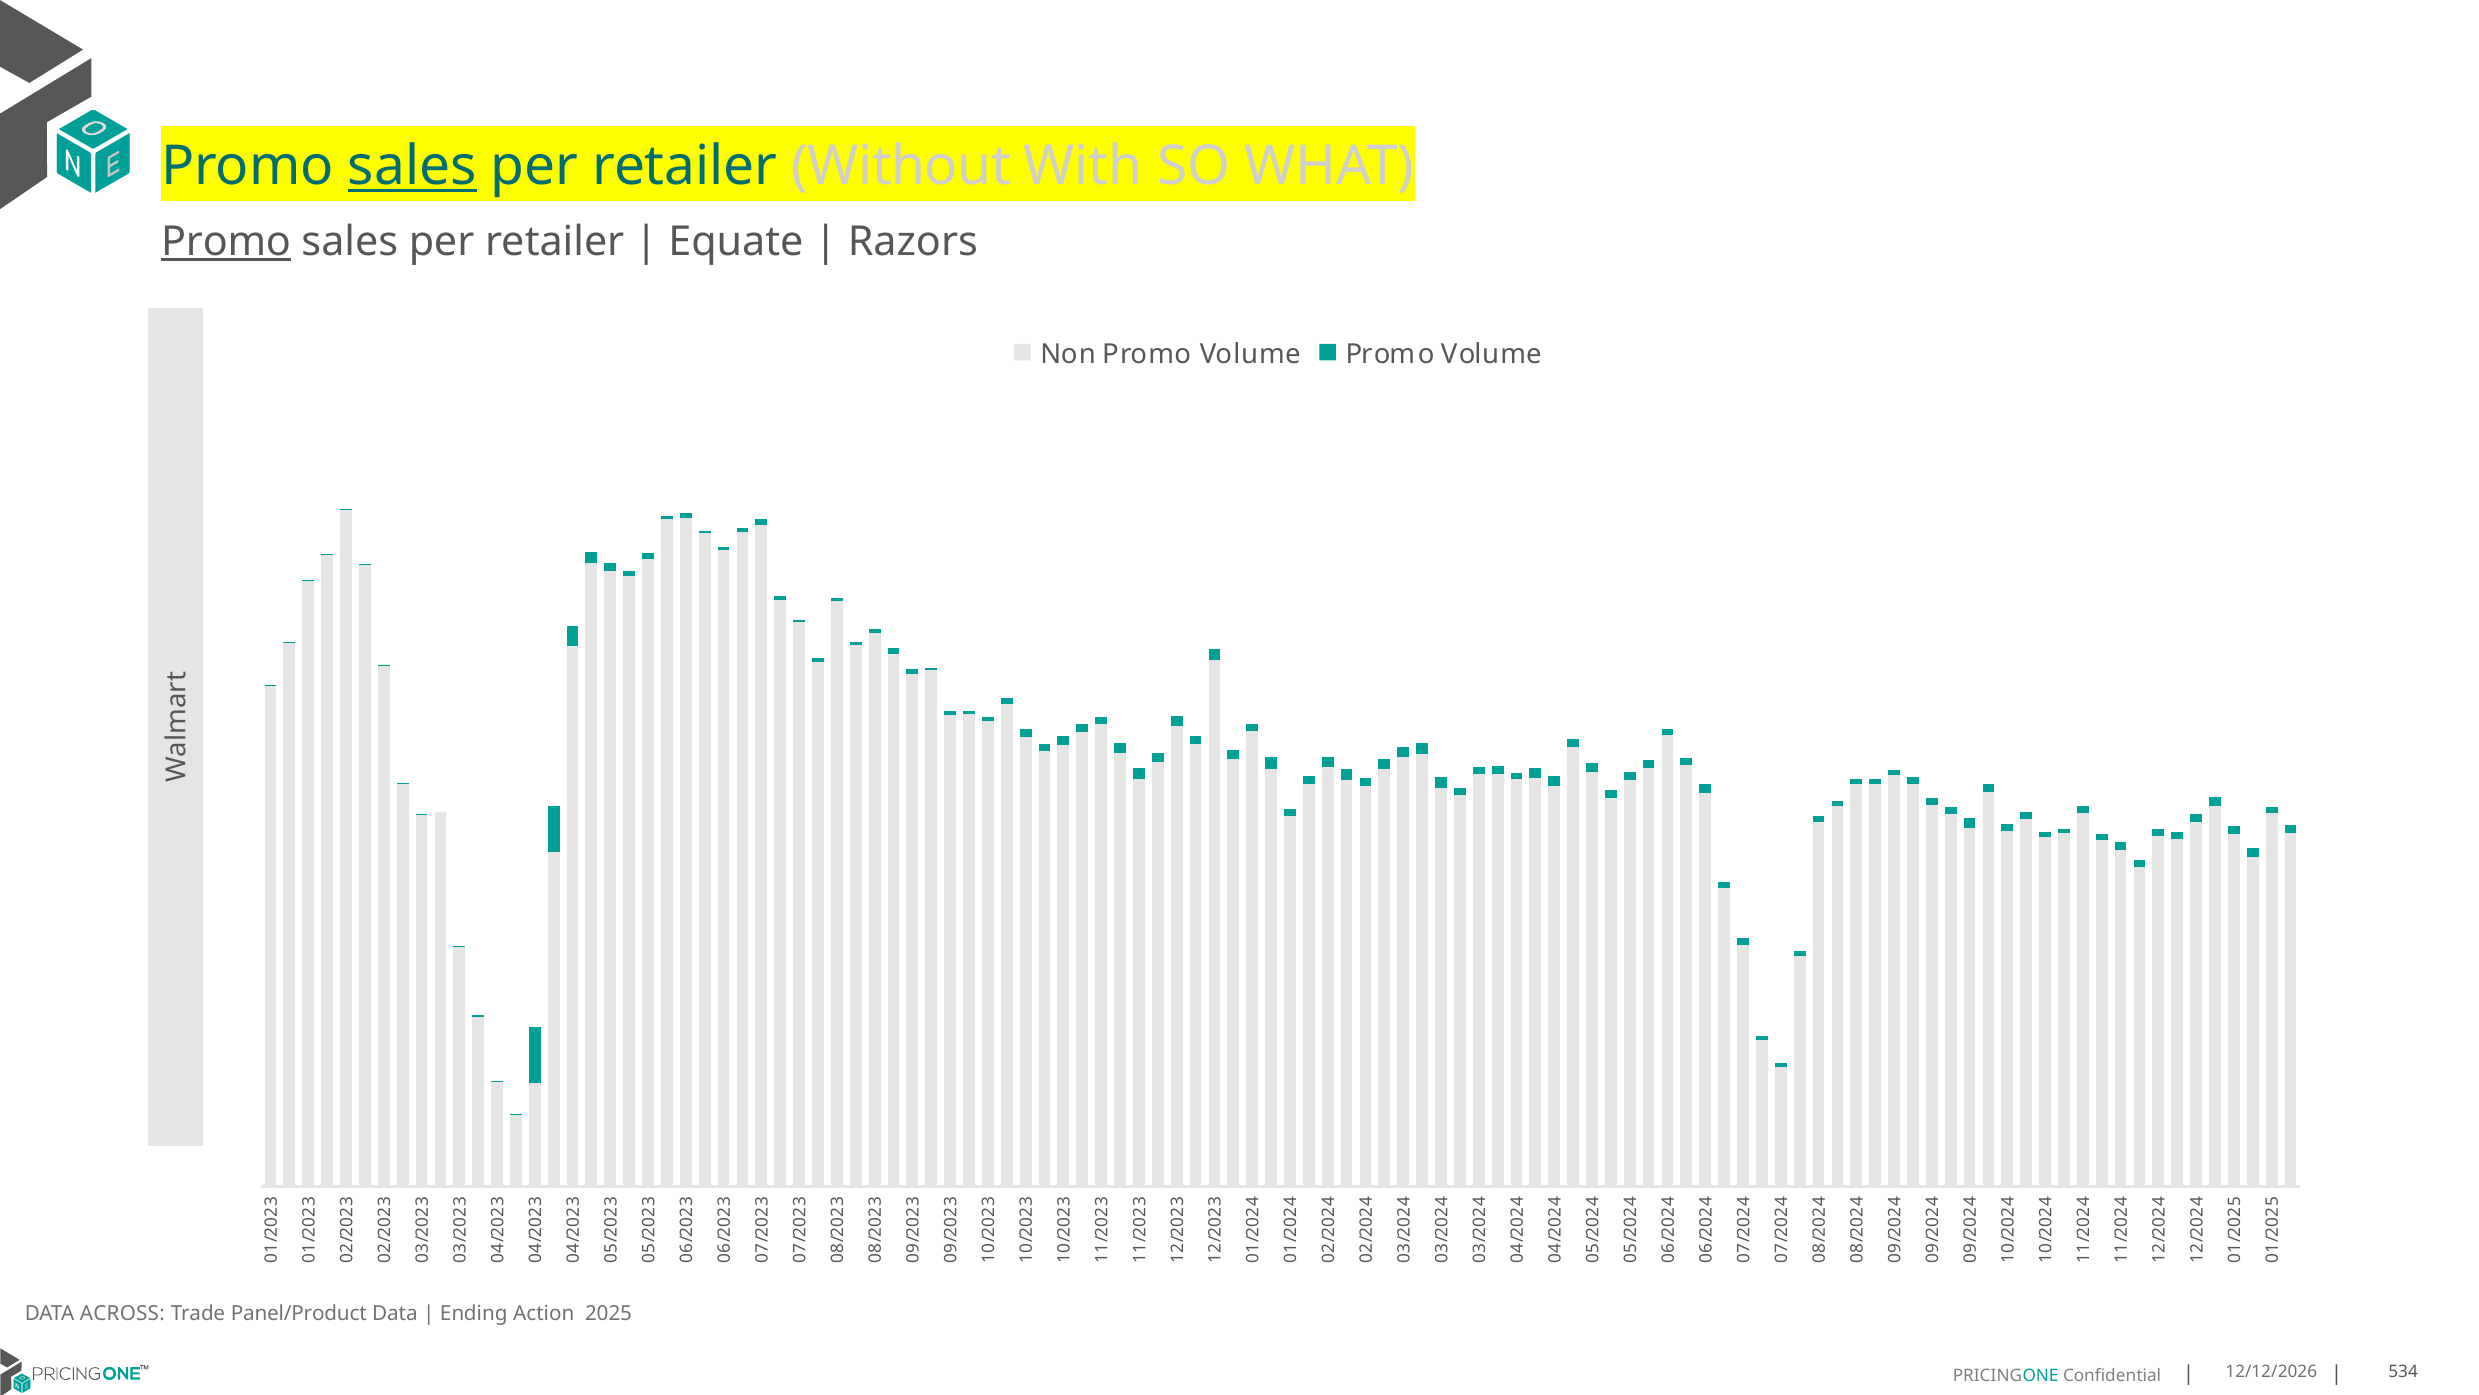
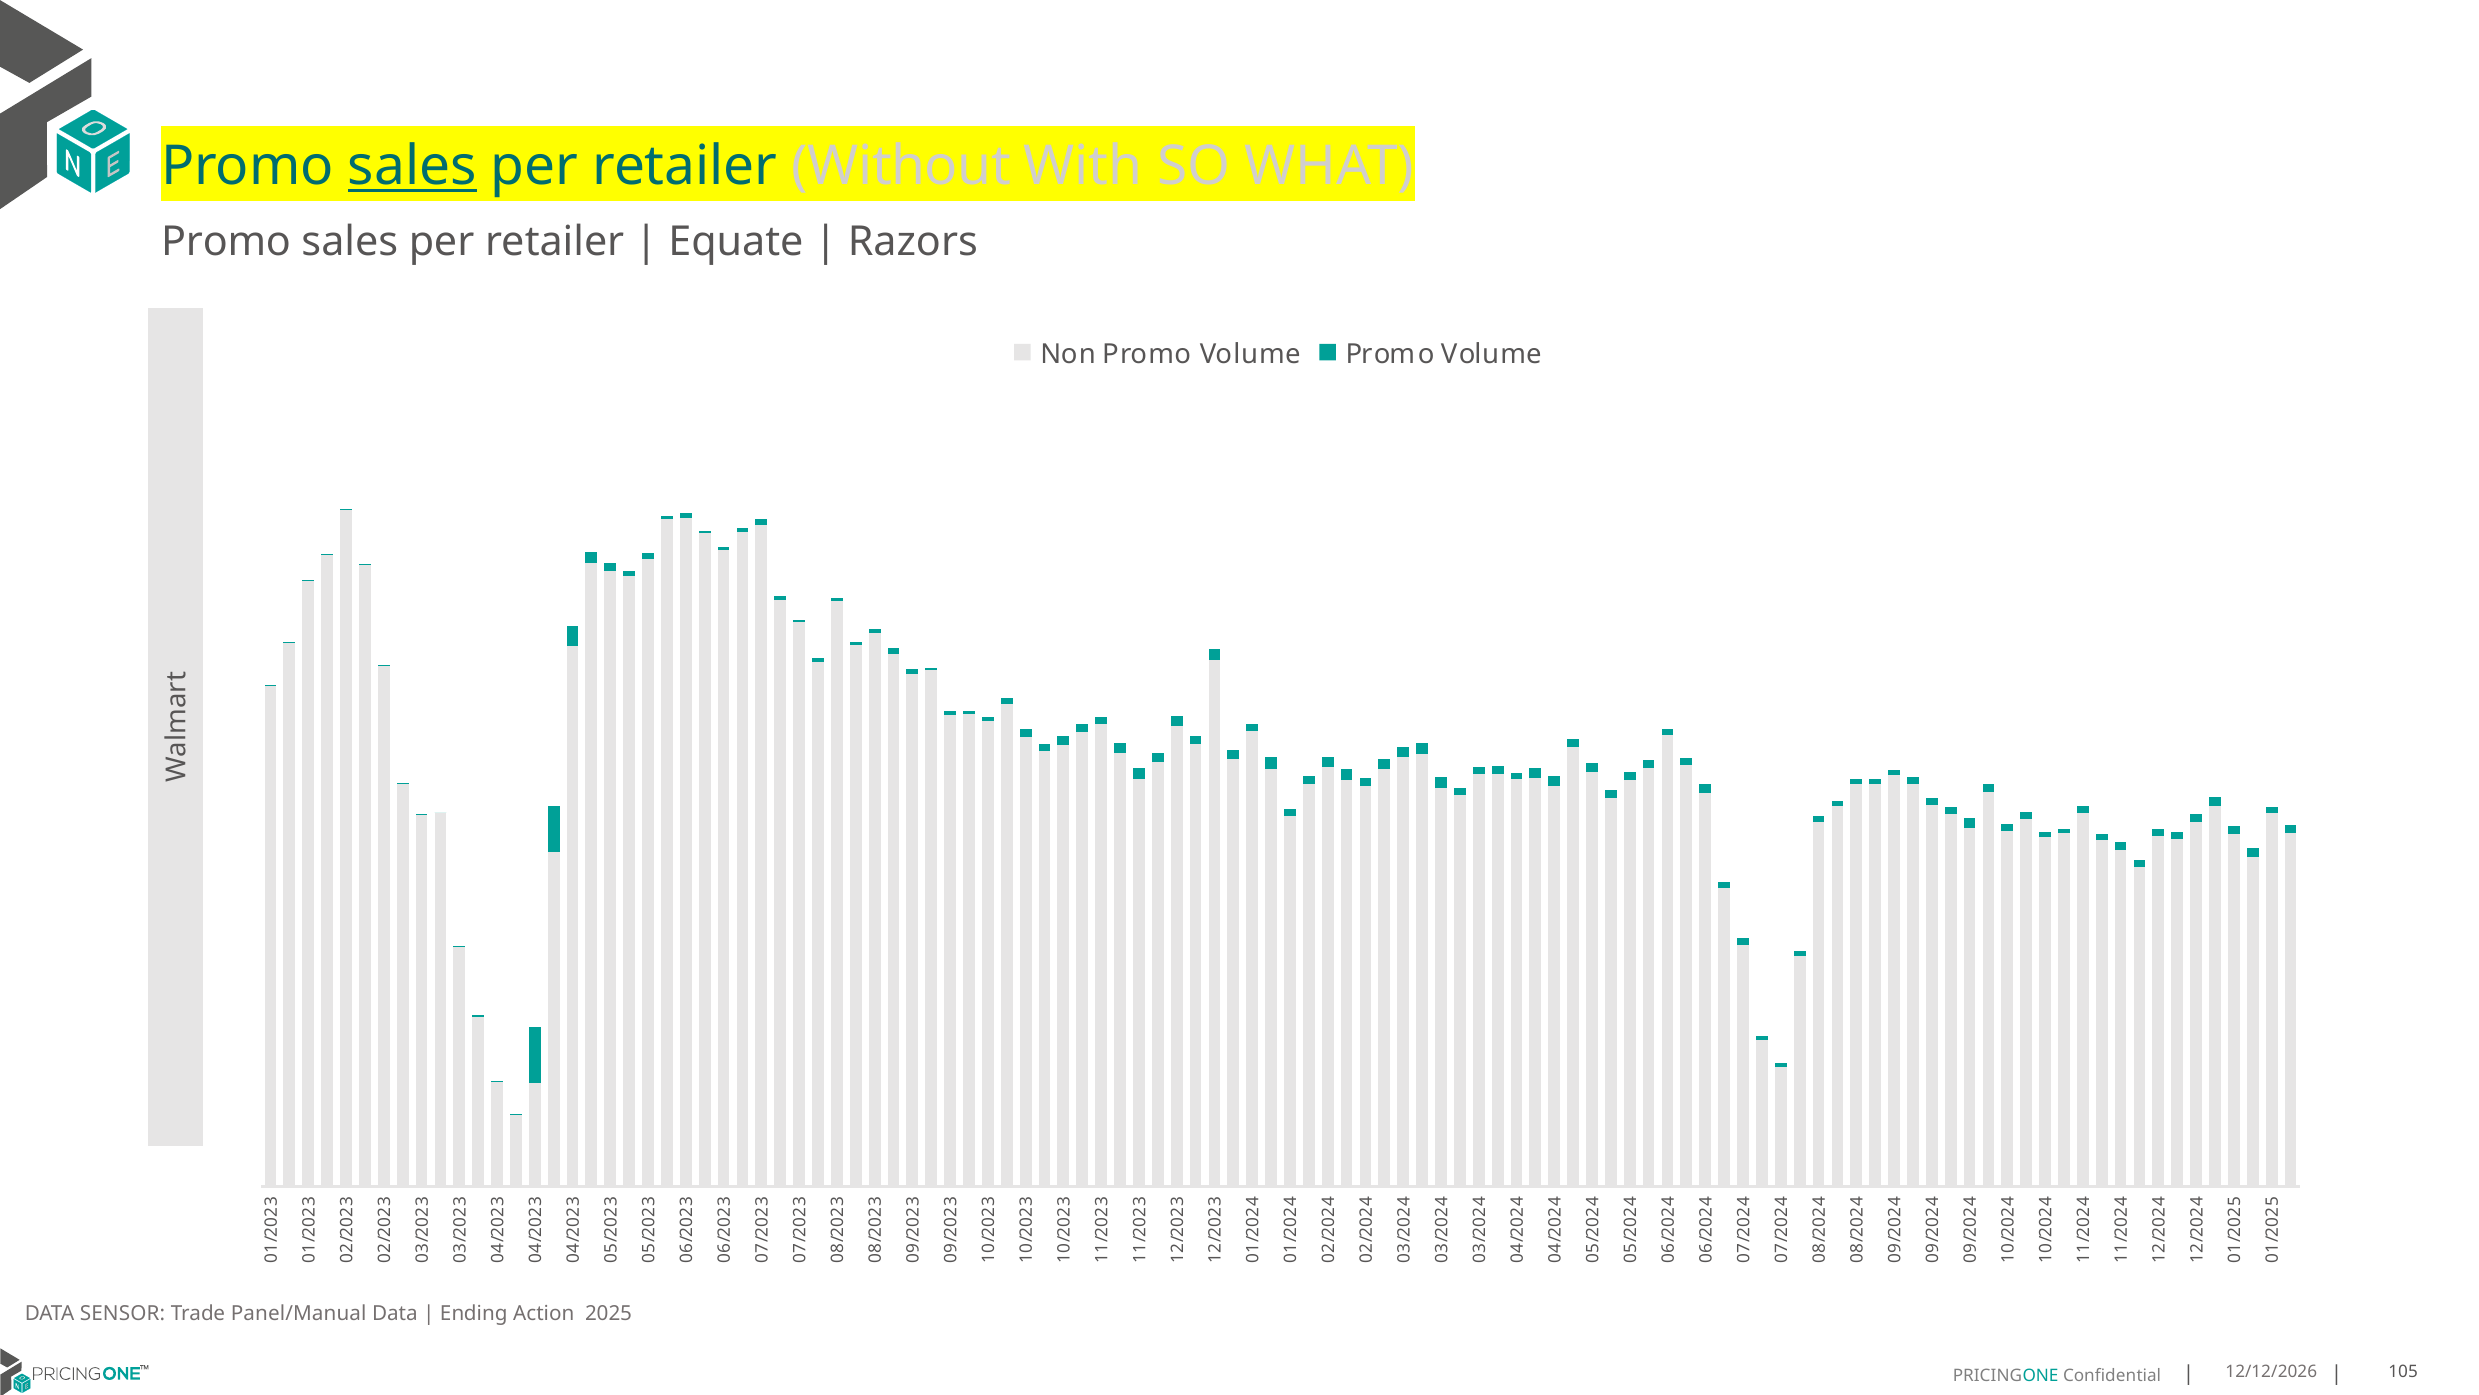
Promo at (226, 242) underline: present -> none
ACROSS: ACROSS -> SENSOR
Panel/Product: Panel/Product -> Panel/Manual
534: 534 -> 105
